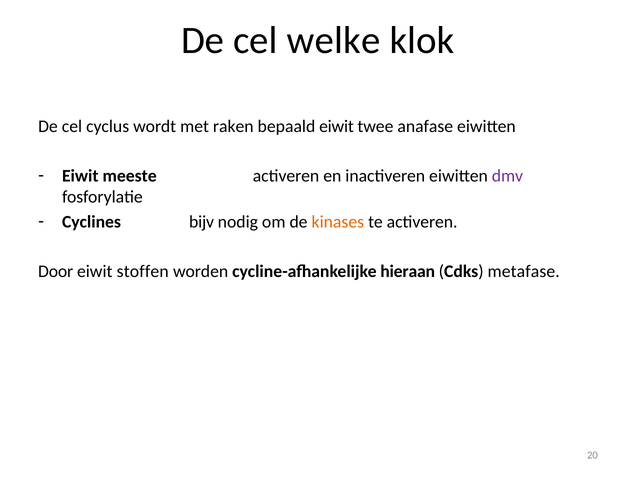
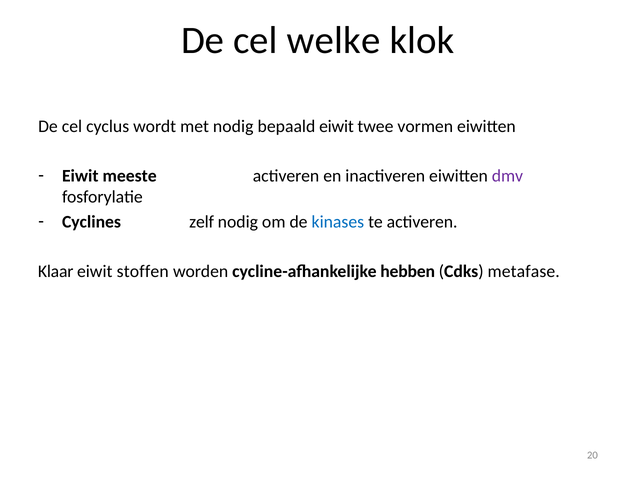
met raken: raken -> nodig
anafase: anafase -> vormen
bijv: bijv -> zelf
kinases colour: orange -> blue
Door: Door -> Klaar
hieraan: hieraan -> hebben
